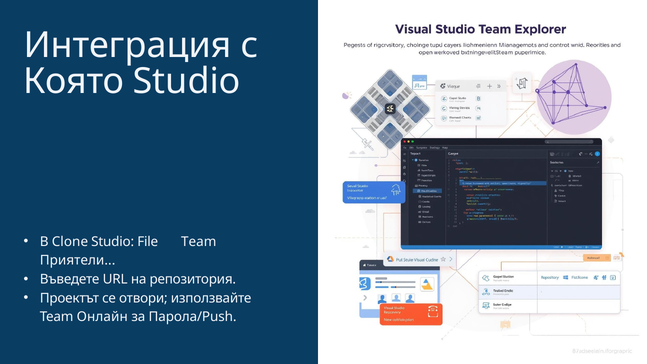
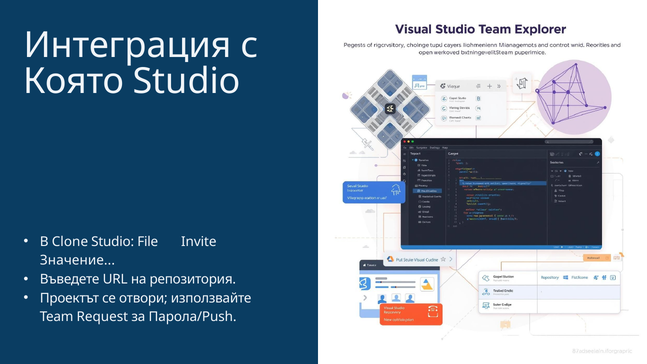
File Team: Team -> Invite
Приятели: Приятели -> Значение
Онлайн: Онлайн -> Request
